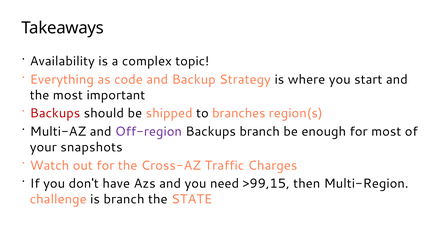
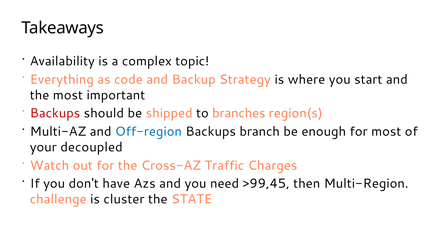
Off-region colour: purple -> blue
snapshots: snapshots -> decoupled
>99,15: >99,15 -> >99,45
is branch: branch -> cluster
